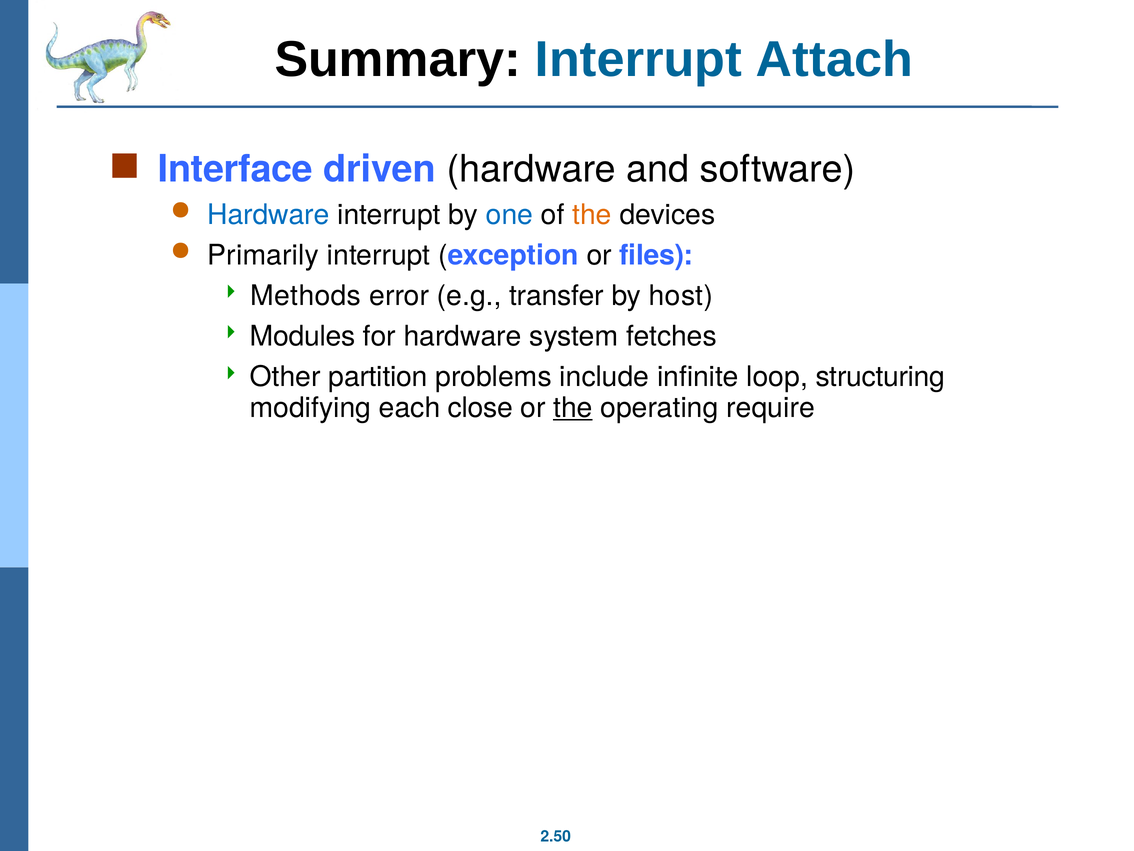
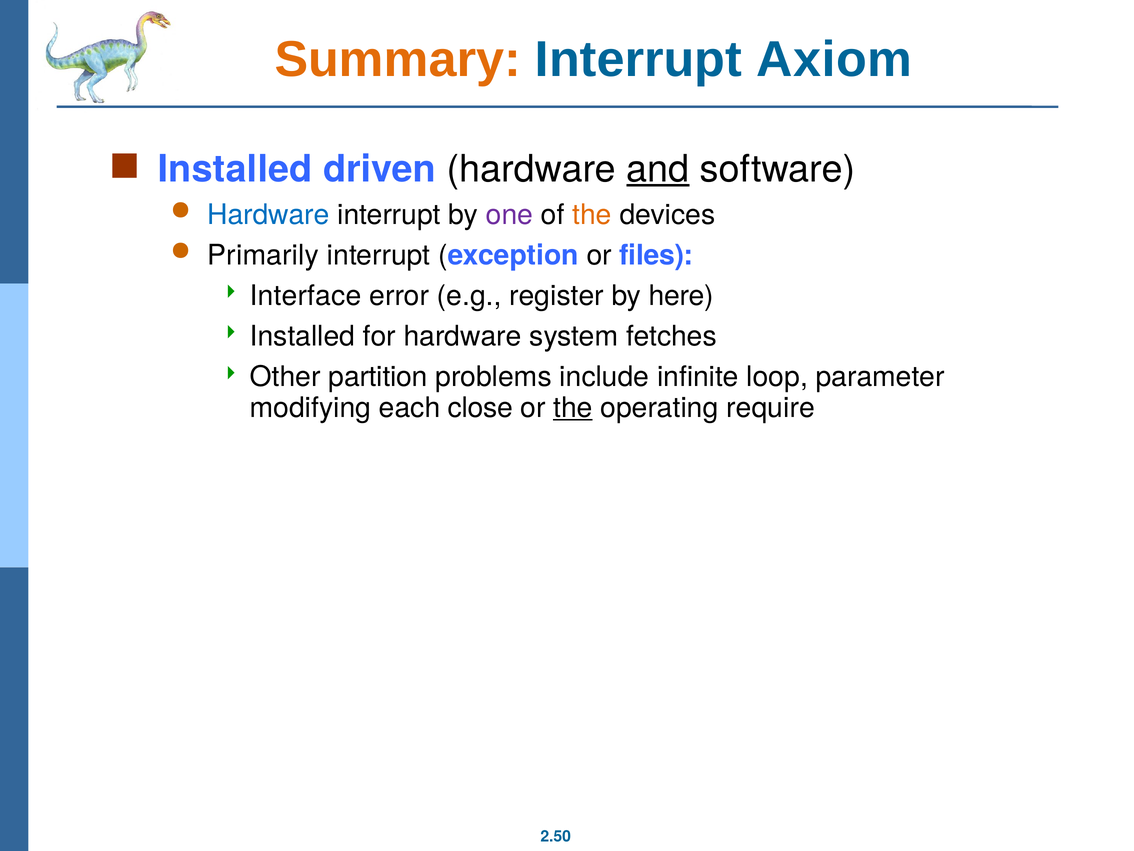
Summary colour: black -> orange
Attach: Attach -> Axiom
Interface at (235, 169): Interface -> Installed
and underline: none -> present
one colour: blue -> purple
Methods: Methods -> Interface
transfer: transfer -> register
host: host -> here
Modules at (303, 336): Modules -> Installed
structuring: structuring -> parameter
